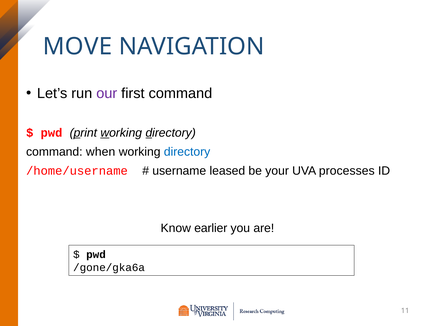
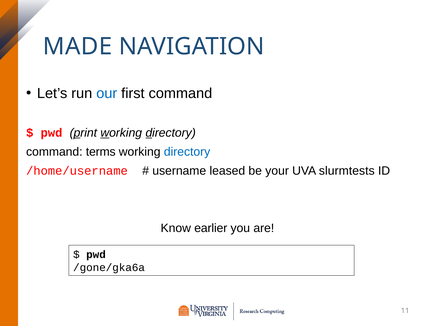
MOVE: MOVE -> MADE
our colour: purple -> blue
when: when -> terms
processes: processes -> slurmtests
